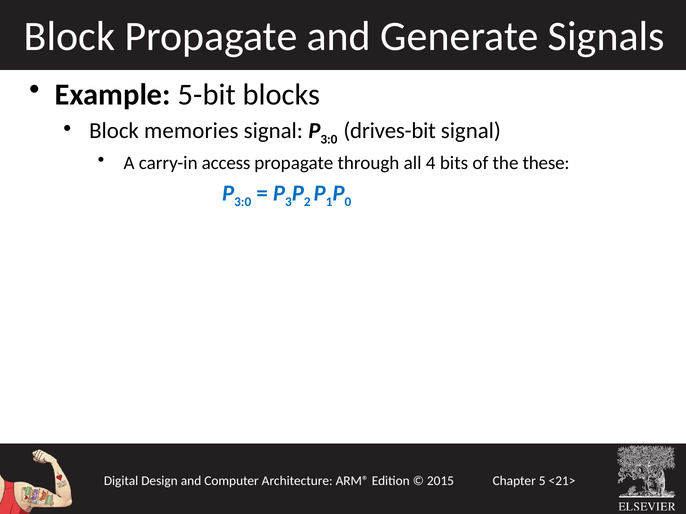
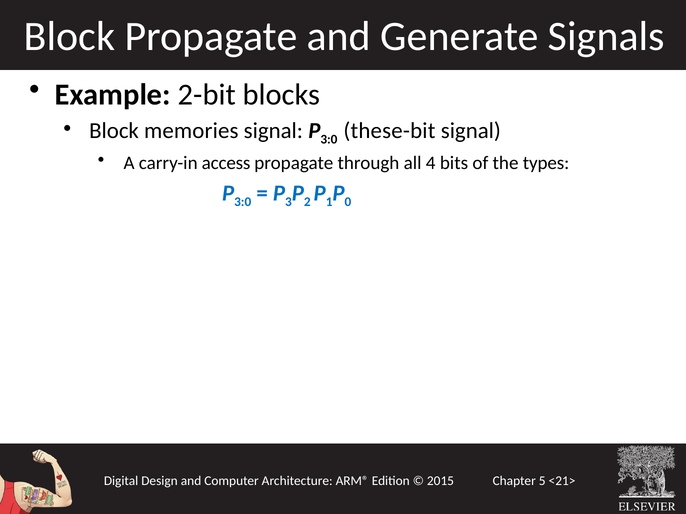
5-bit: 5-bit -> 2-bit
drives-bit: drives-bit -> these-bit
these: these -> types
